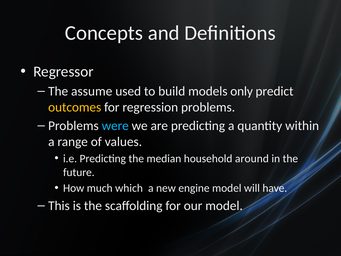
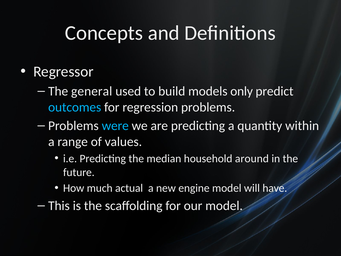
assume: assume -> general
outcomes colour: yellow -> light blue
which: which -> actual
